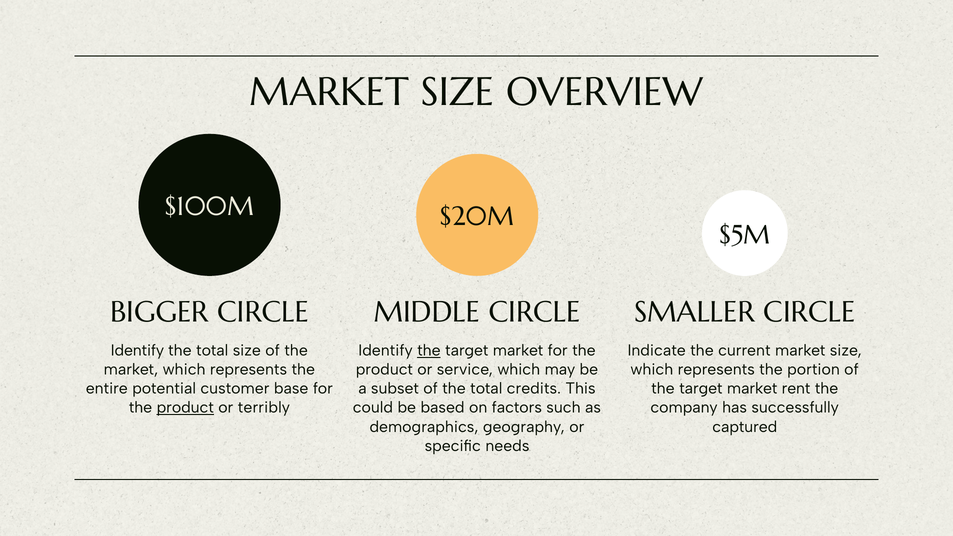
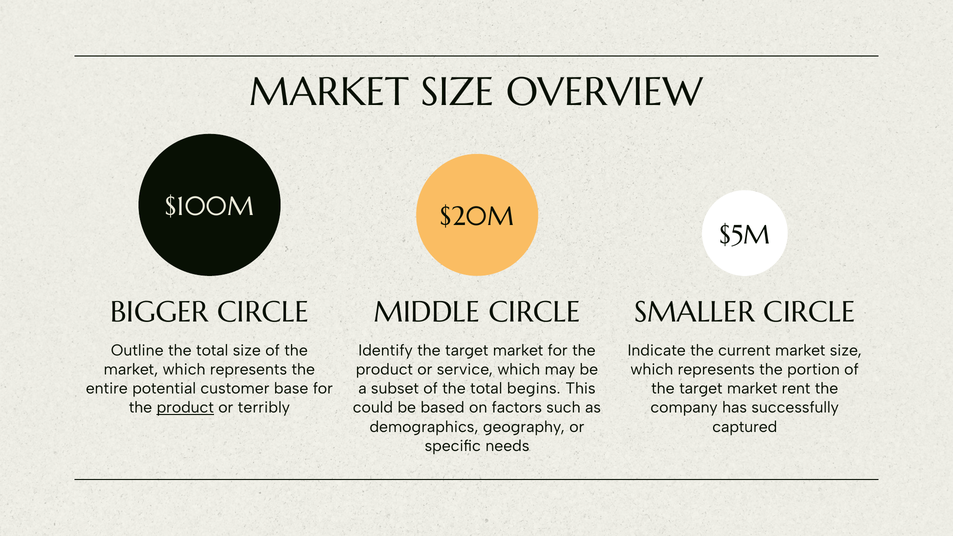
Identify at (137, 351): Identify -> Outline
the at (429, 351) underline: present -> none
credits: credits -> begins
